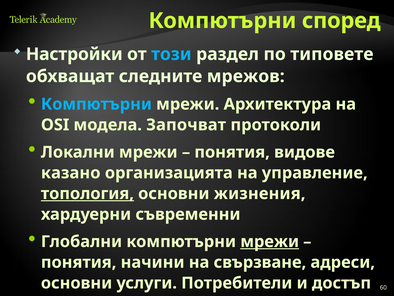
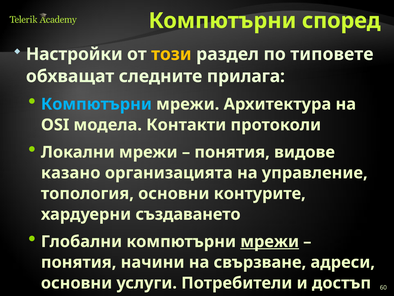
този colour: light blue -> yellow
мрежов: мрежов -> прилага
Започват: Започват -> Контакти
топология underline: present -> none
жизнения: жизнения -> контурите
съвременни: съвременни -> създаването
